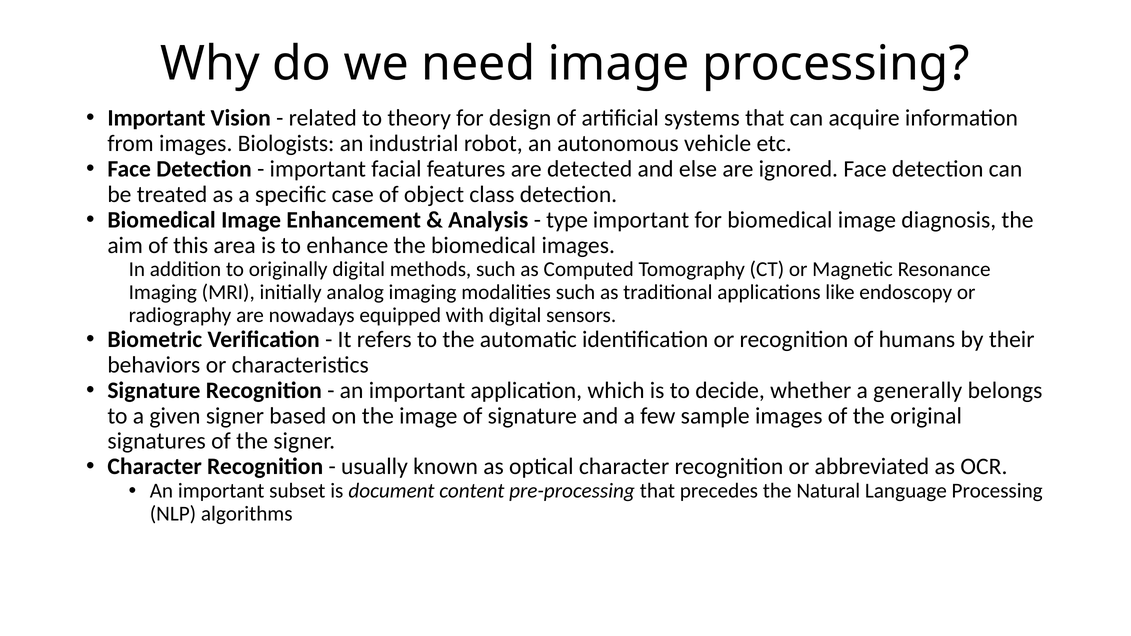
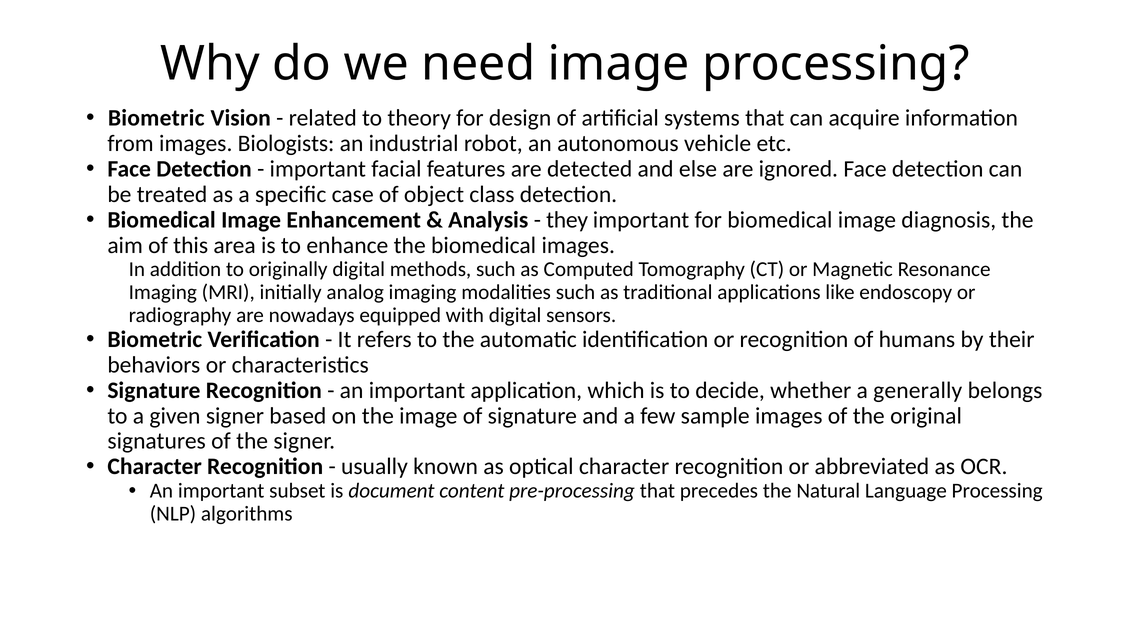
Important at (156, 118): Important -> Biometric
type: type -> they
